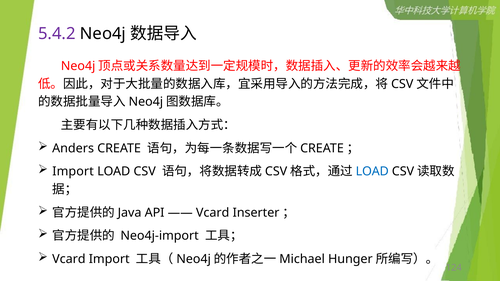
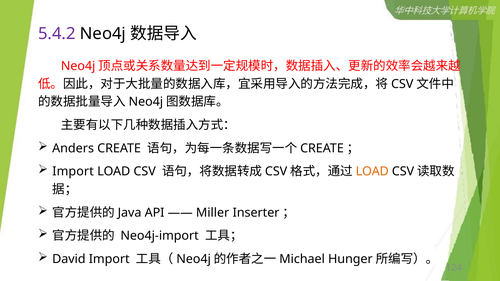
LOAD at (372, 172) colour: blue -> orange
Vcard at (213, 213): Vcard -> Miller
Vcard at (69, 259): Vcard -> David
